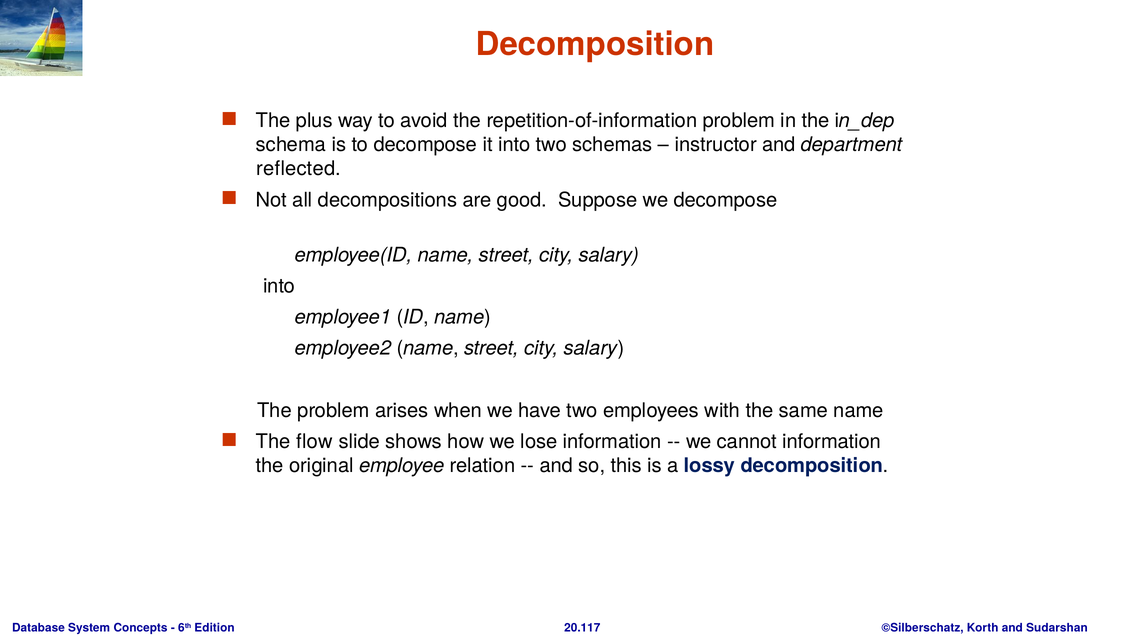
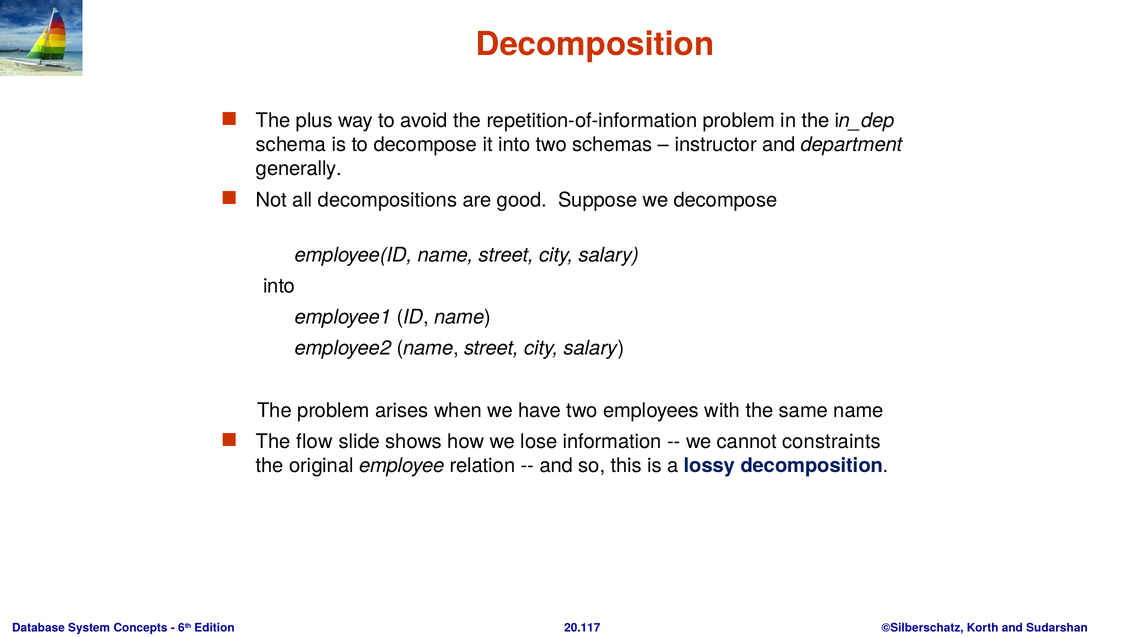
reflected: reflected -> generally
cannot information: information -> constraints
